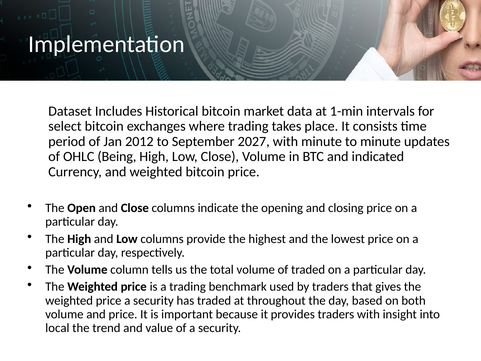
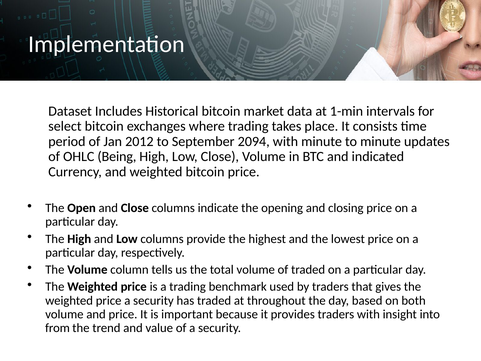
2027: 2027 -> 2094
local: local -> from
